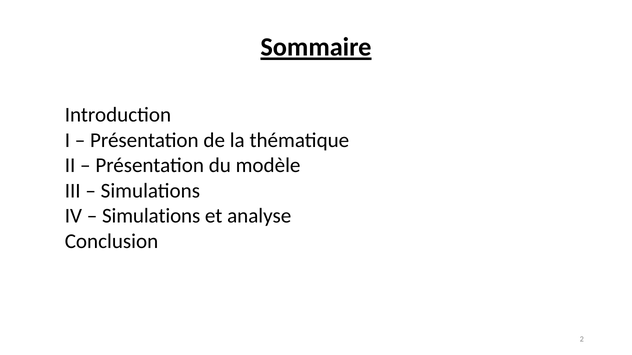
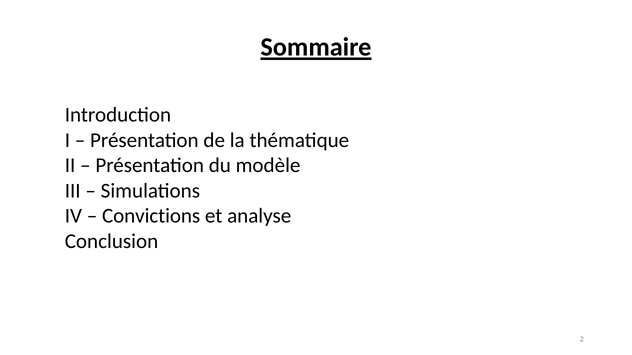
Simulations at (151, 216): Simulations -> Convictions
